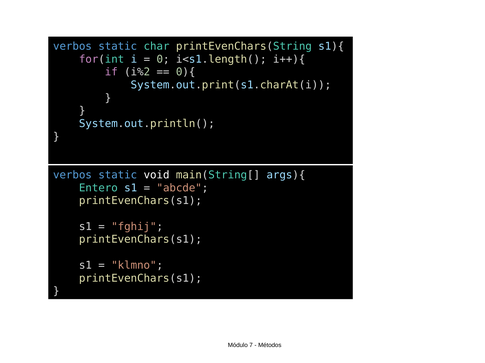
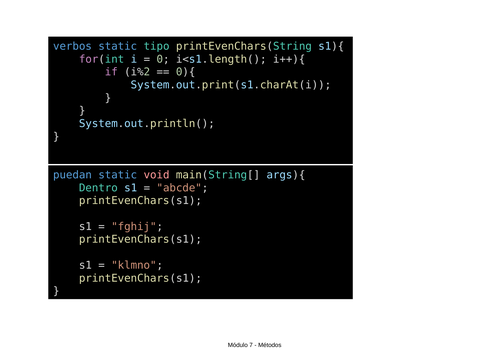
char: char -> tipo
verbos at (72, 175): verbos -> puedan
void colour: white -> pink
Entero: Entero -> Dentro
